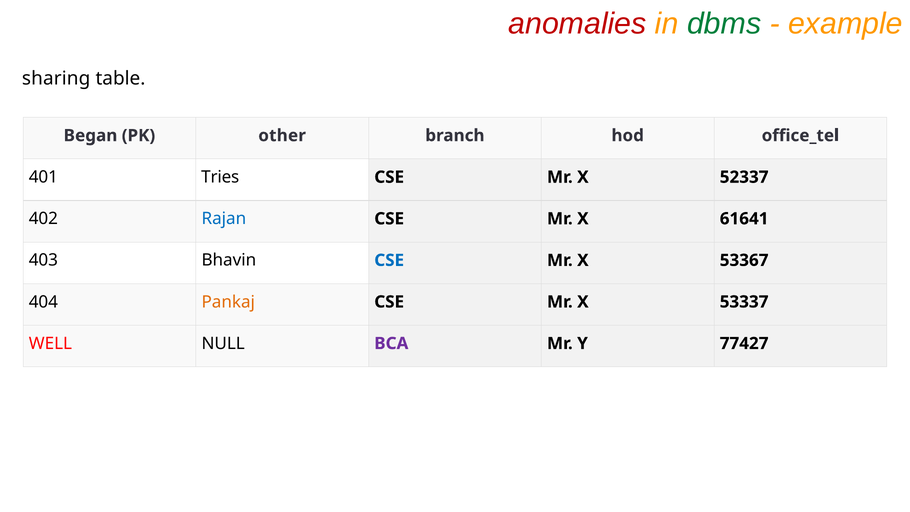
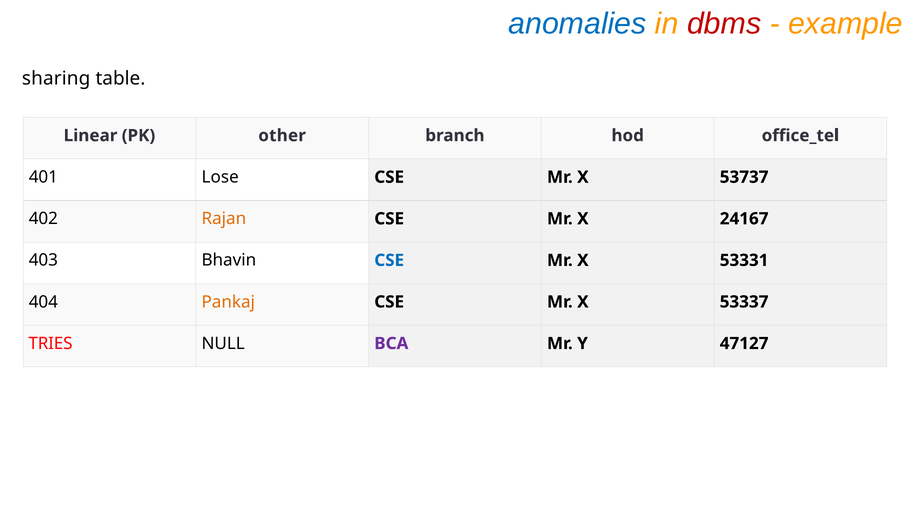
anomalies colour: red -> blue
dbms colour: green -> red
Began: Began -> Linear
Tries: Tries -> Lose
52337: 52337 -> 53737
Rajan colour: blue -> orange
61641: 61641 -> 24167
53367: 53367 -> 53331
WELL: WELL -> TRIES
77427: 77427 -> 47127
